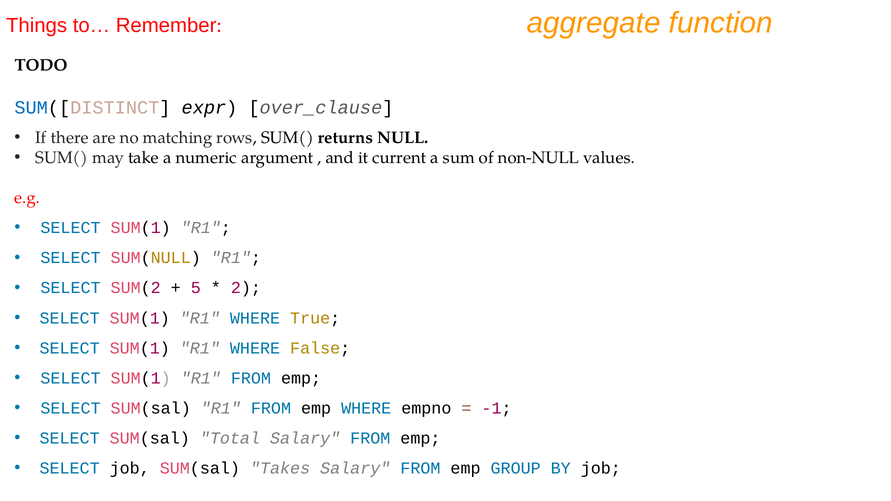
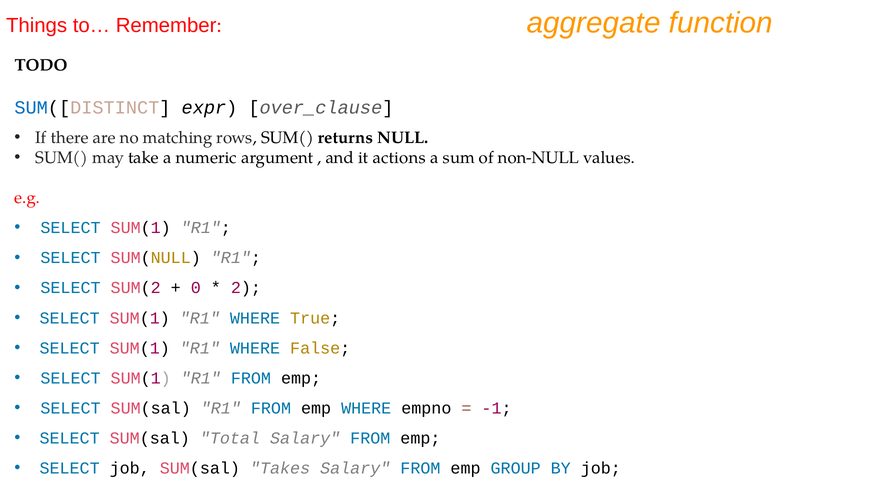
current: current -> actions
5: 5 -> 0
